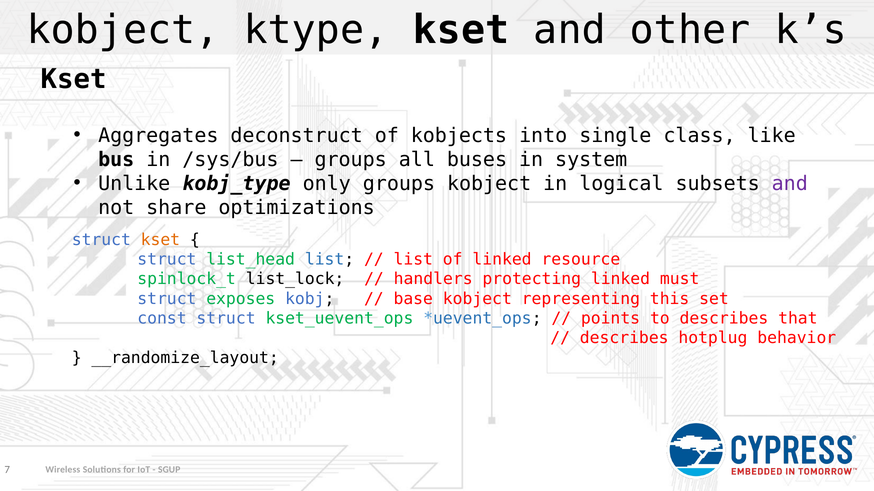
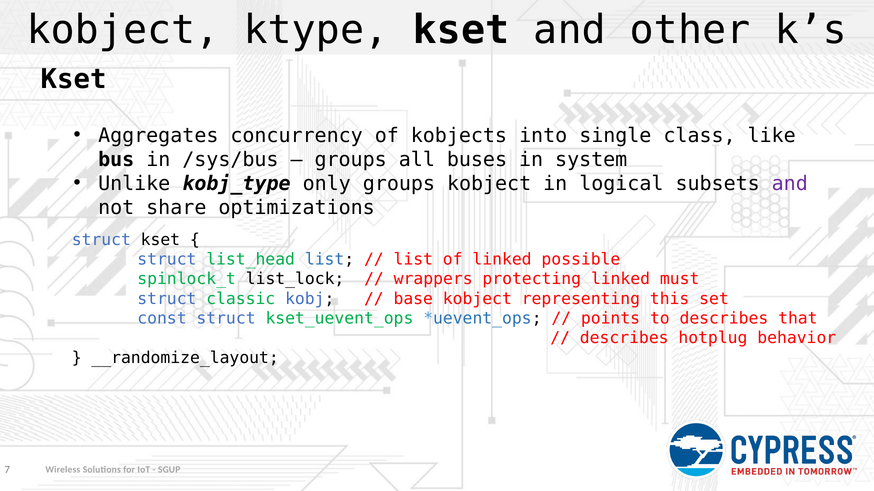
deconstruct: deconstruct -> concurrency
kset at (160, 240) colour: orange -> black
resource: resource -> possible
handlers: handlers -> wrappers
exposes: exposes -> classic
